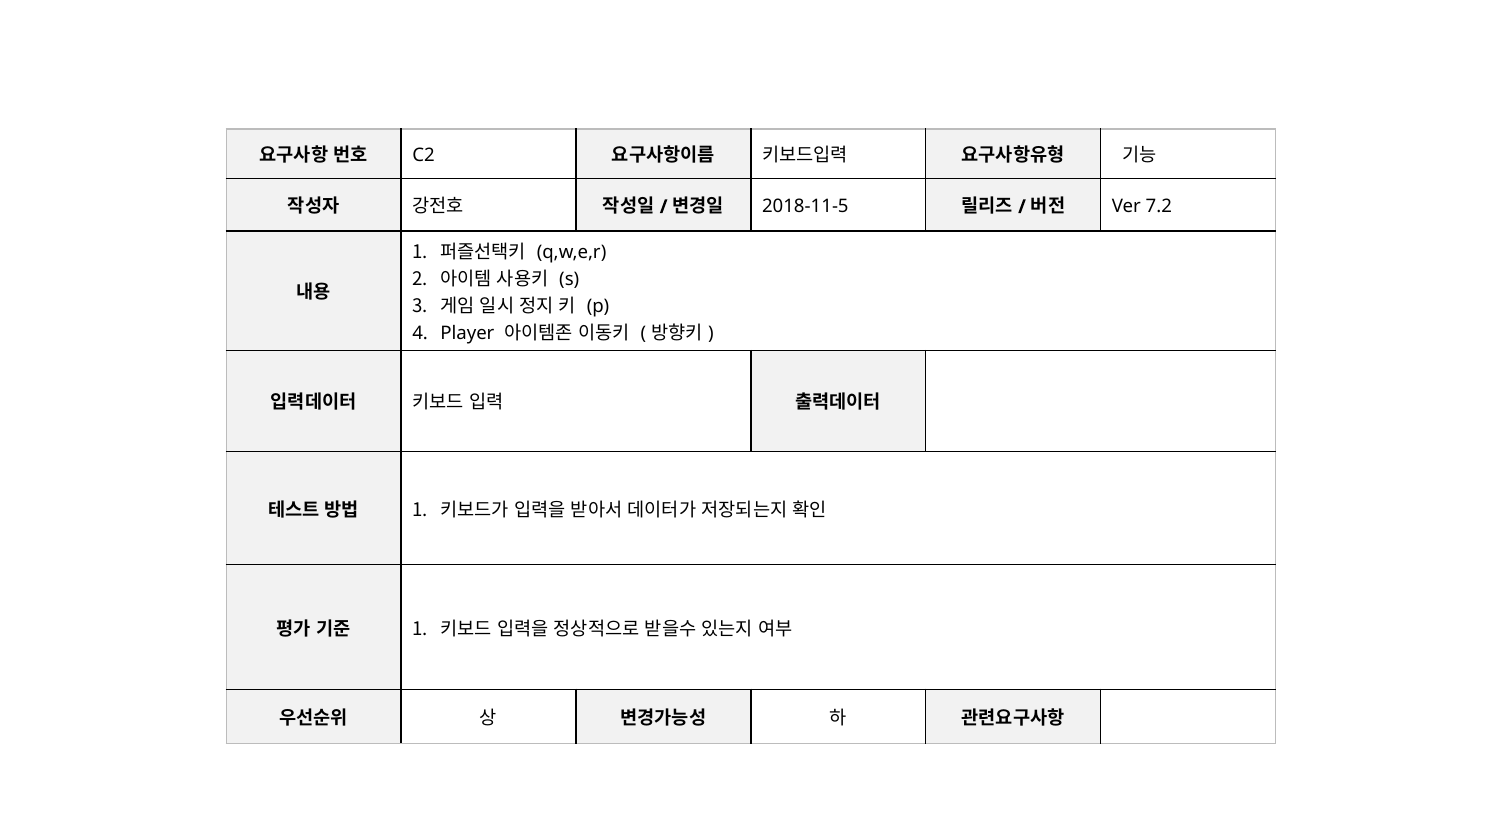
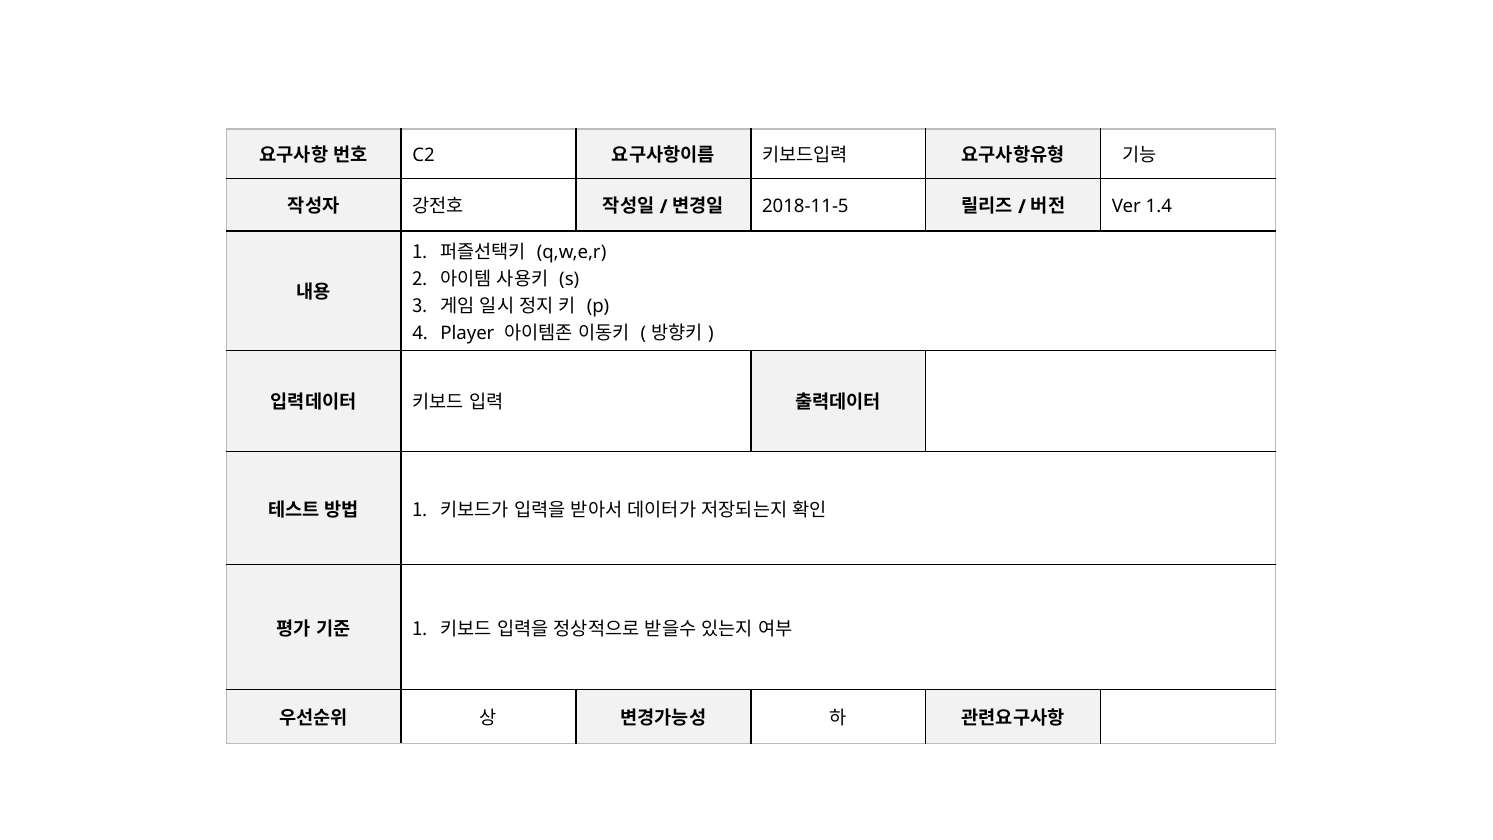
7.2: 7.2 -> 1.4
